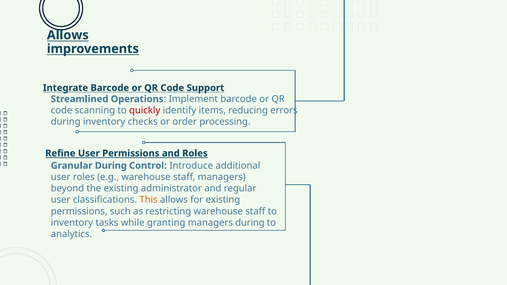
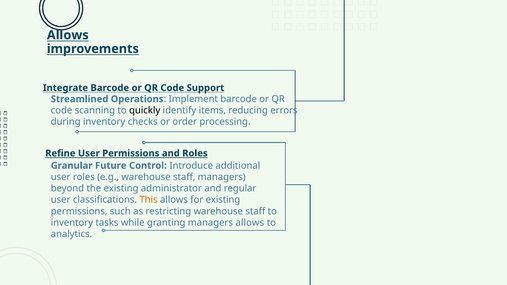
quickly colour: red -> black
Granular During: During -> Future
managers during: during -> allows
